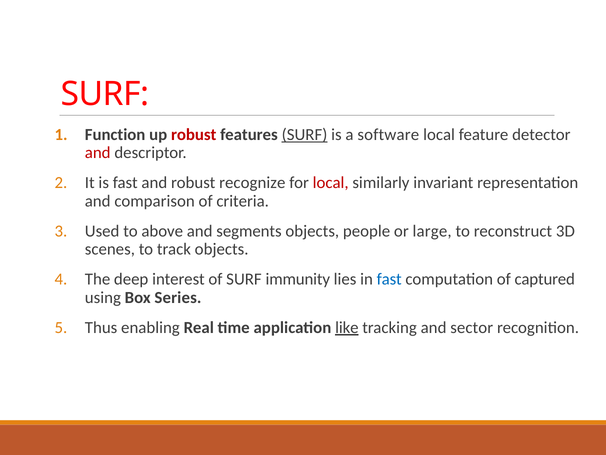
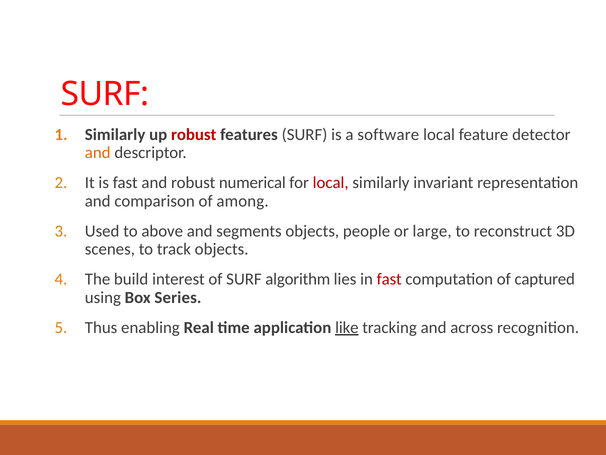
Function at (115, 134): Function -> Similarly
SURF at (305, 134) underline: present -> none
and at (98, 153) colour: red -> orange
recognize: recognize -> numerical
criteria: criteria -> among
deep: deep -> build
immunity: immunity -> algorithm
fast at (389, 279) colour: blue -> red
sector: sector -> across
